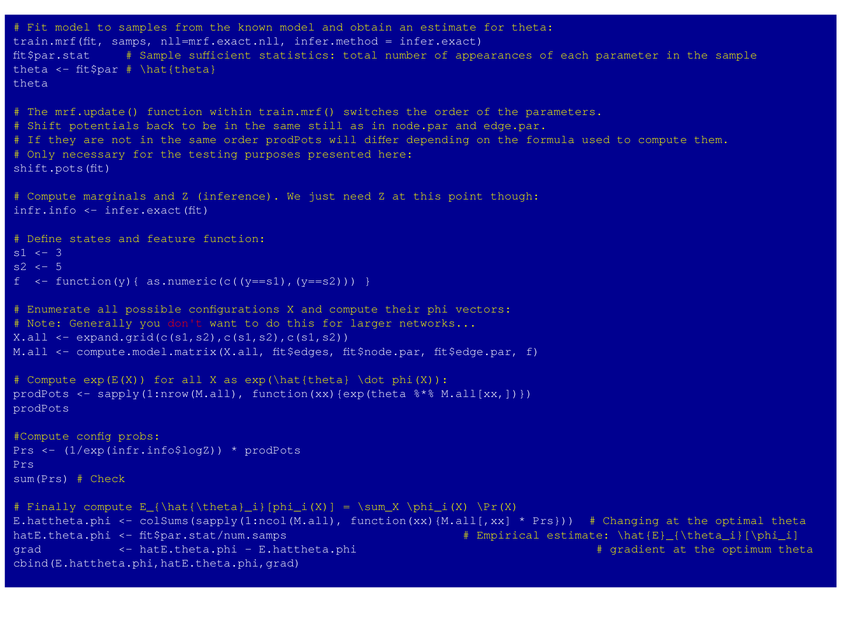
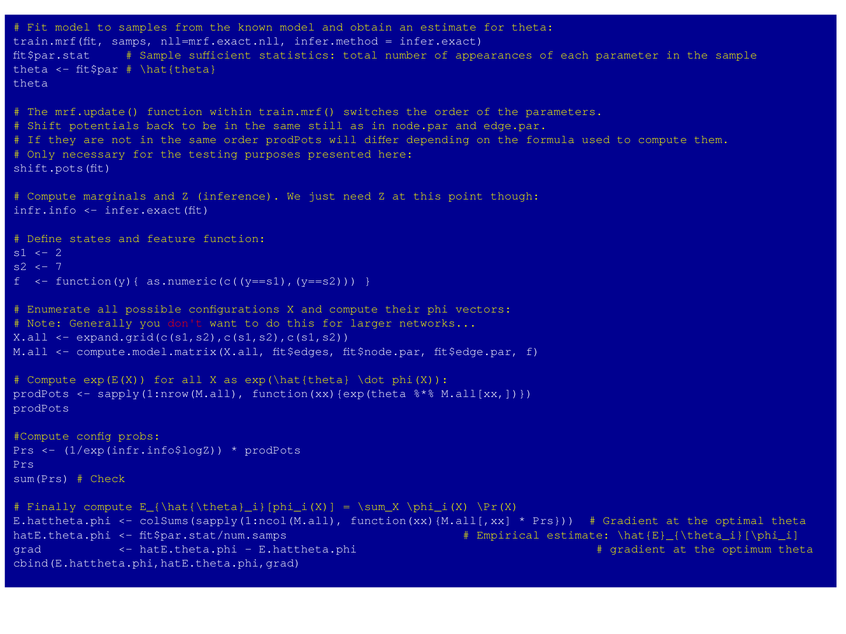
3: 3 -> 2
5: 5 -> 7
Changing at (631, 521): Changing -> Gradient
